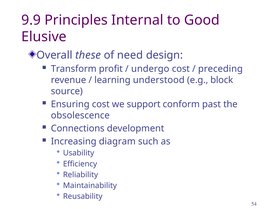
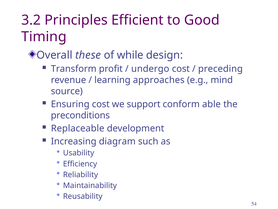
9.9: 9.9 -> 3.2
Internal: Internal -> Efficient
Elusive: Elusive -> Timing
need: need -> while
understood: understood -> approaches
block: block -> mind
past: past -> able
obsolescence: obsolescence -> preconditions
Connections: Connections -> Replaceable
